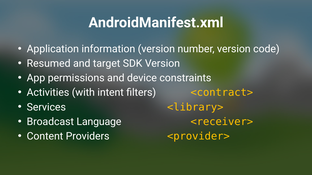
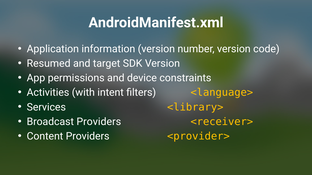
<contract>: <contract> -> <language>
Broadcast Language: Language -> Providers
